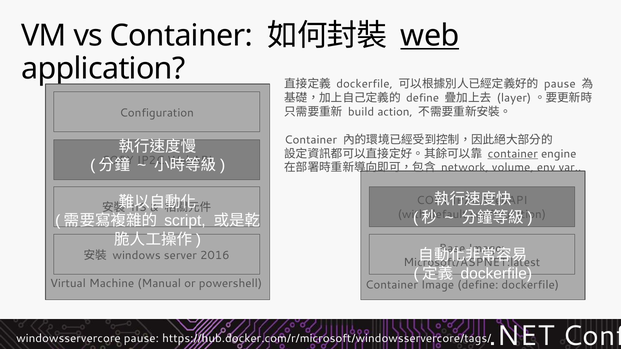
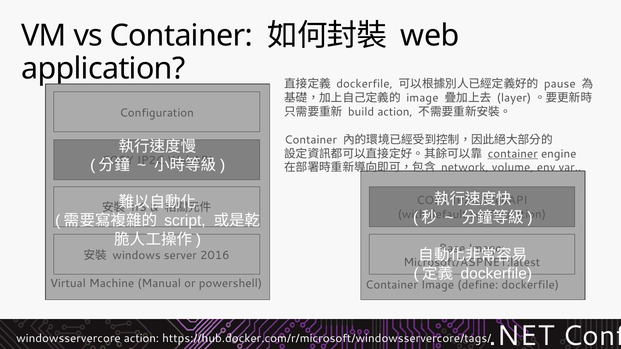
web underline: present -> none
define at (423, 98): define -> image
windowsservercore pause: pause -> action
